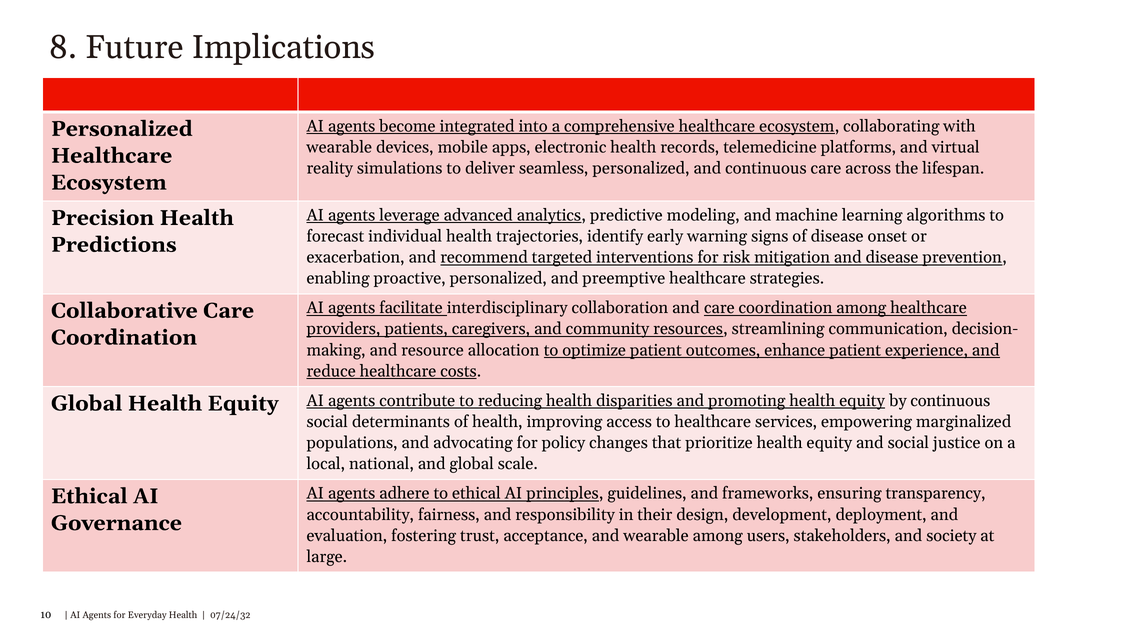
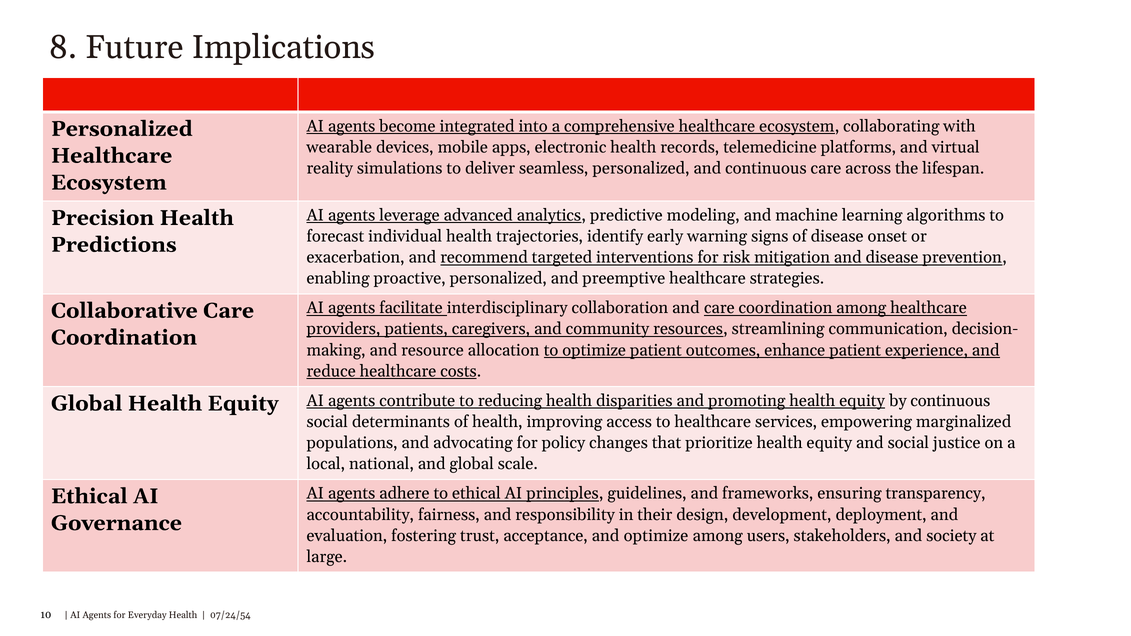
and wearable: wearable -> optimize
07/24/32: 07/24/32 -> 07/24/54
